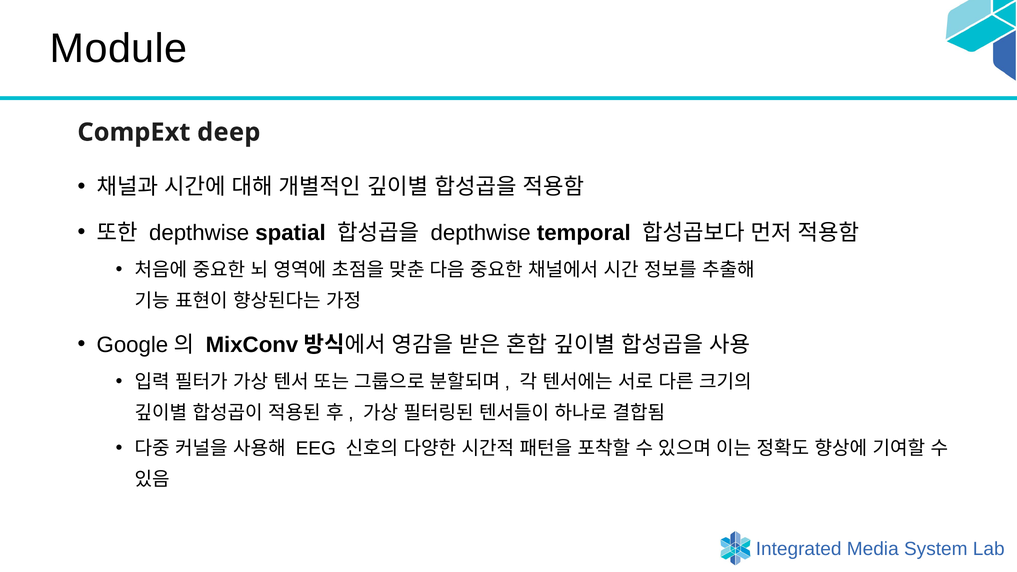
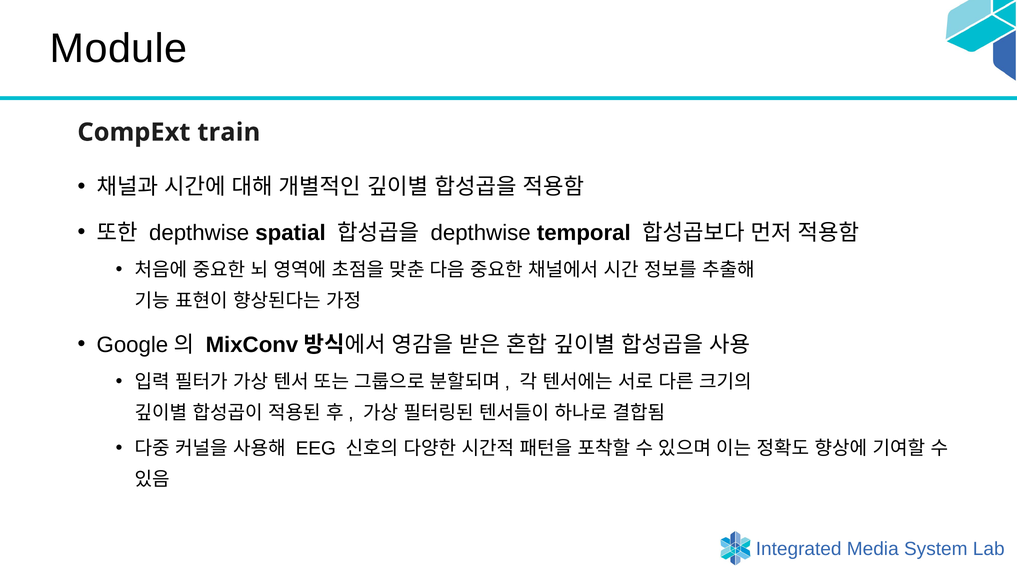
deep: deep -> train
